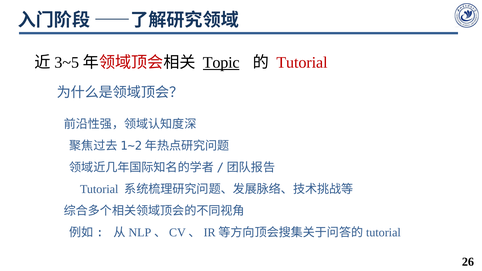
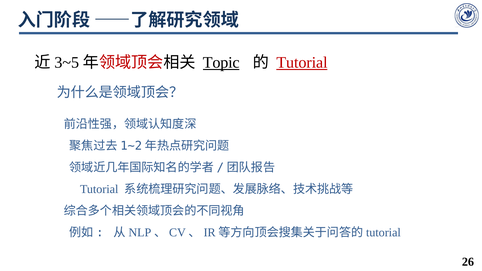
Tutorial underline: none -> present
